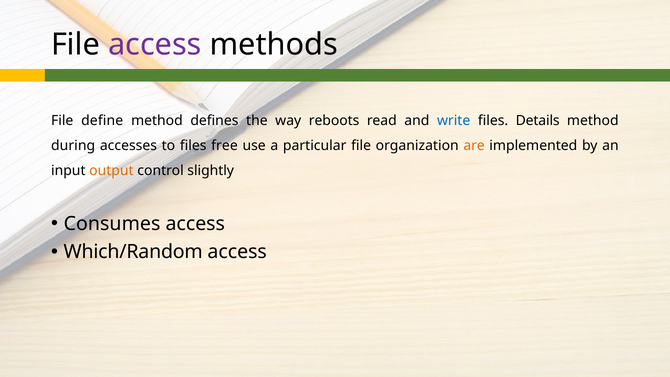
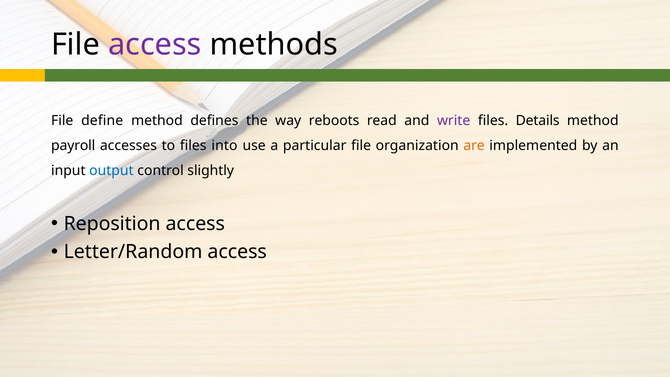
write colour: blue -> purple
during: during -> payroll
free: free -> into
output colour: orange -> blue
Consumes: Consumes -> Reposition
Which/Random: Which/Random -> Letter/Random
